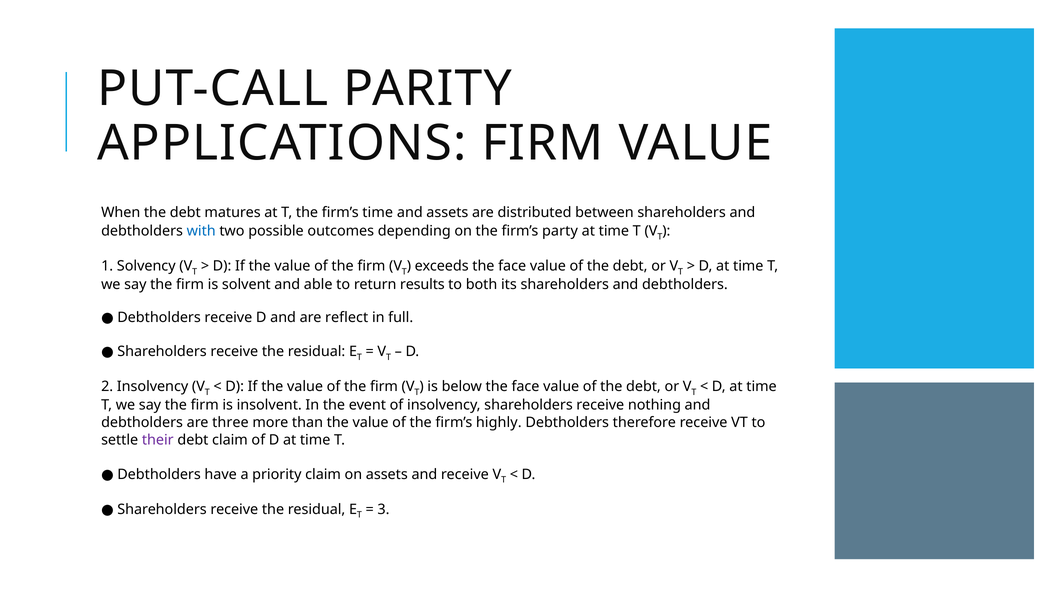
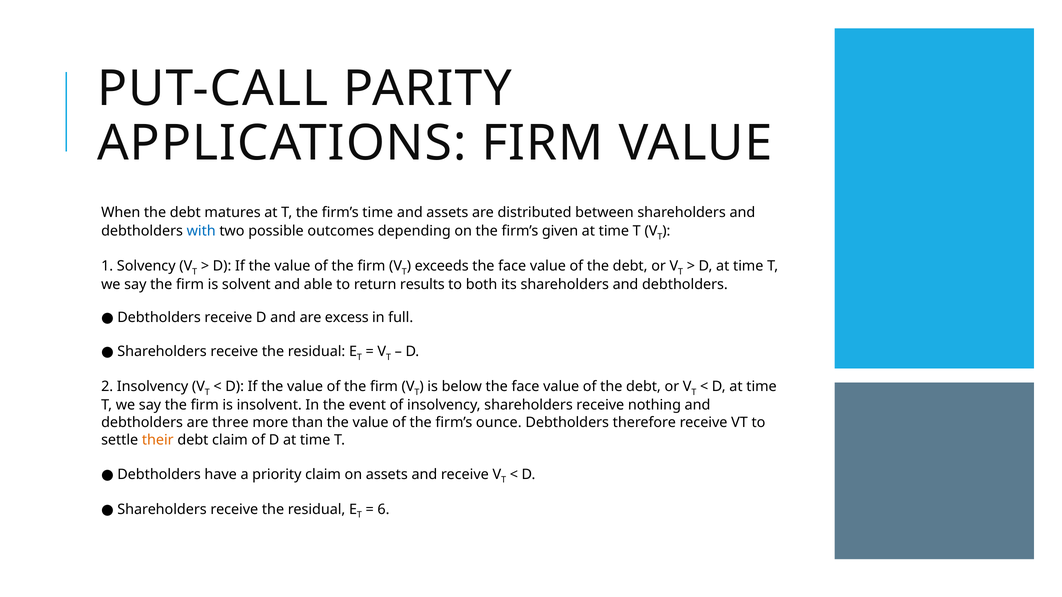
party: party -> given
reflect: reflect -> excess
highly: highly -> ounce
their colour: purple -> orange
3: 3 -> 6
